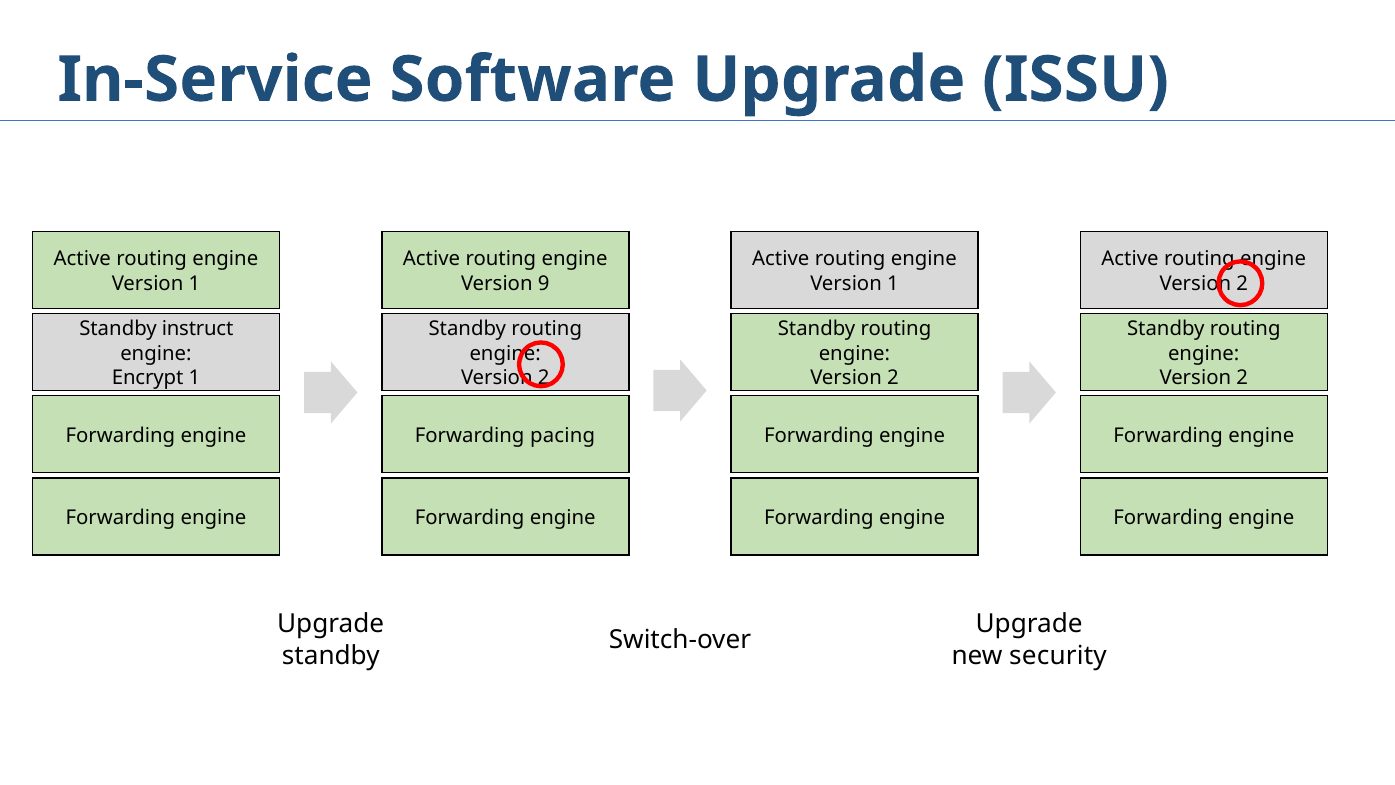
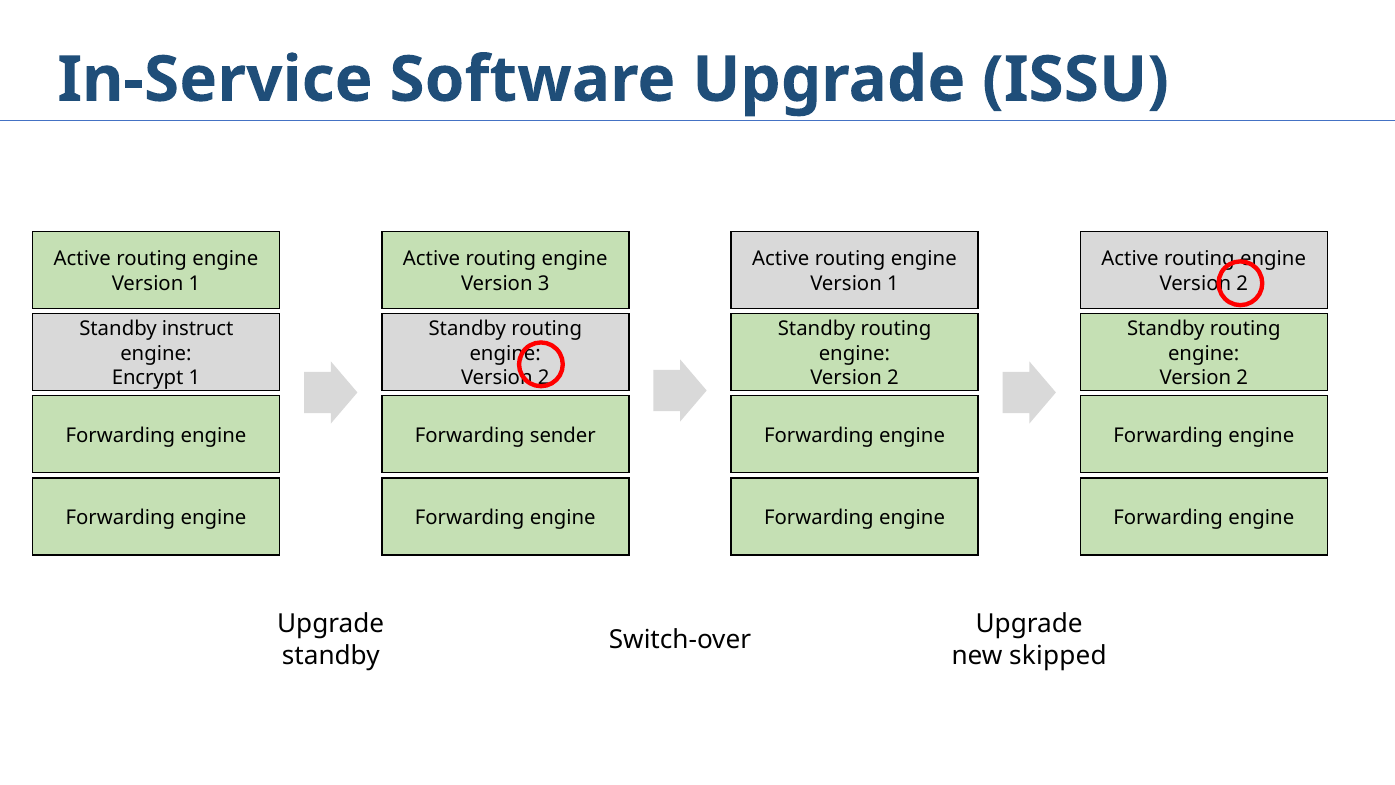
9: 9 -> 3
pacing: pacing -> sender
security: security -> skipped
